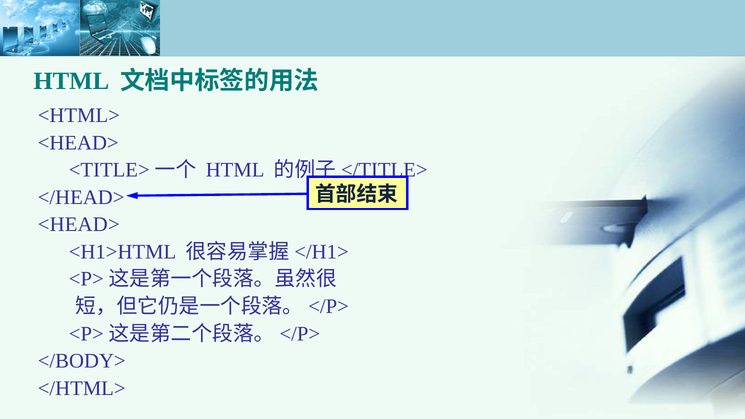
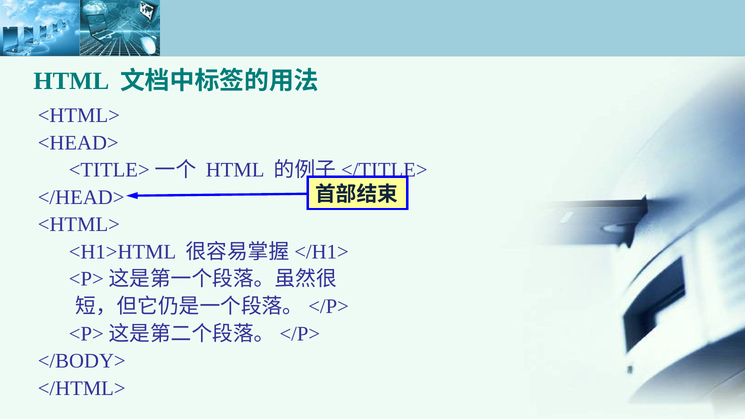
<HEAD> at (79, 225): <HEAD> -> <HTML>
